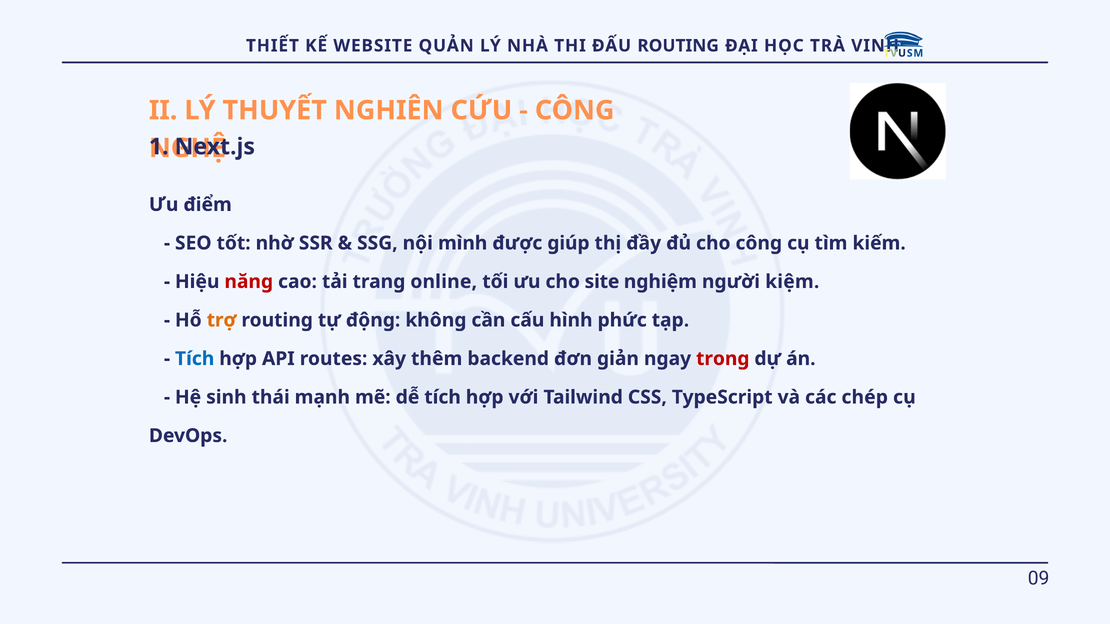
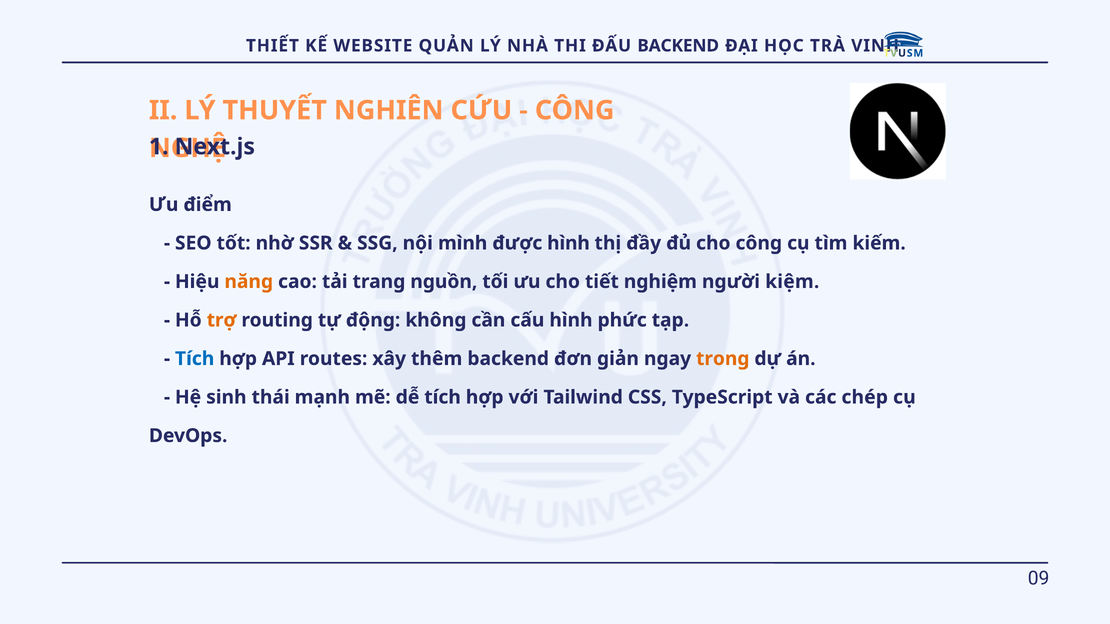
ĐẤU ROUTING: ROUTING -> BACKEND
được giúp: giúp -> hình
năng colour: red -> orange
online: online -> nguồn
site: site -> tiết
trong colour: red -> orange
